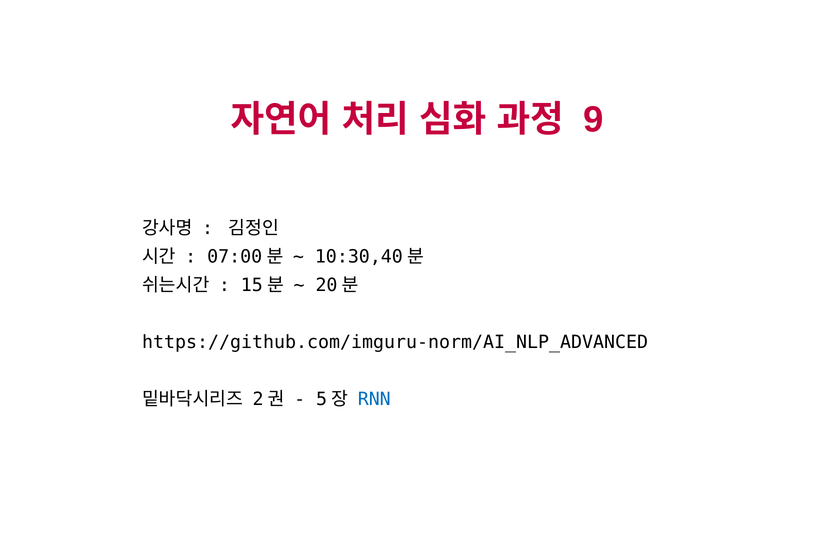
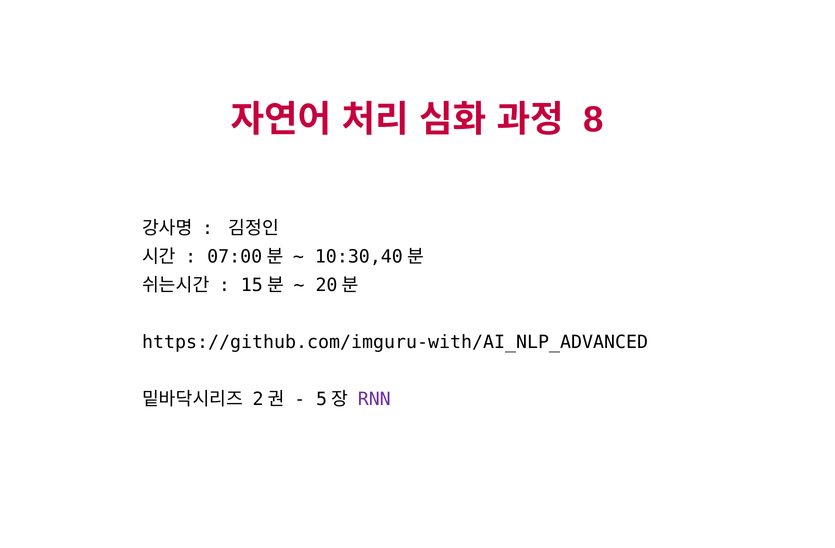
9: 9 -> 8
https://github.com/imguru-norm/AI_NLP_ADVANCED: https://github.com/imguru-norm/AI_NLP_ADVANCED -> https://github.com/imguru-with/AI_NLP_ADVANCED
RNN colour: blue -> purple
